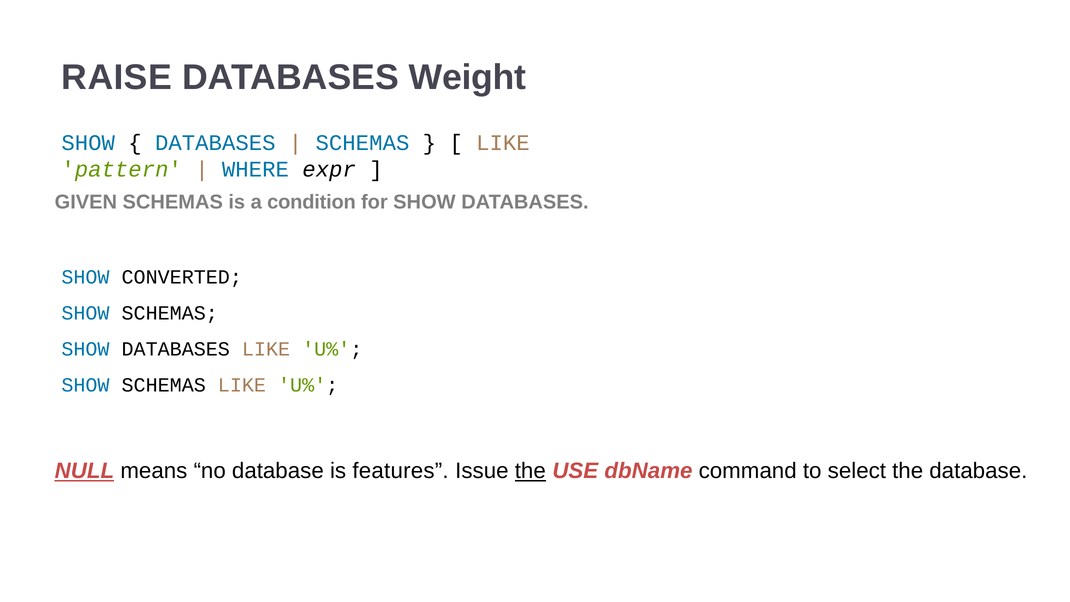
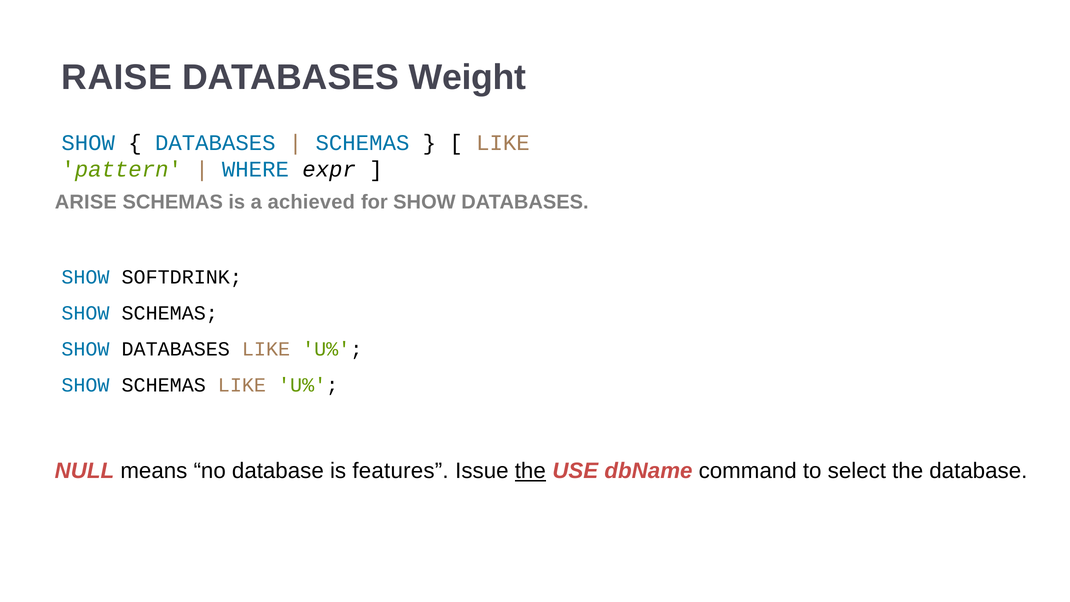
GIVEN: GIVEN -> ARISE
condition: condition -> achieved
CONVERTED: CONVERTED -> SOFTDRINK
NULL underline: present -> none
